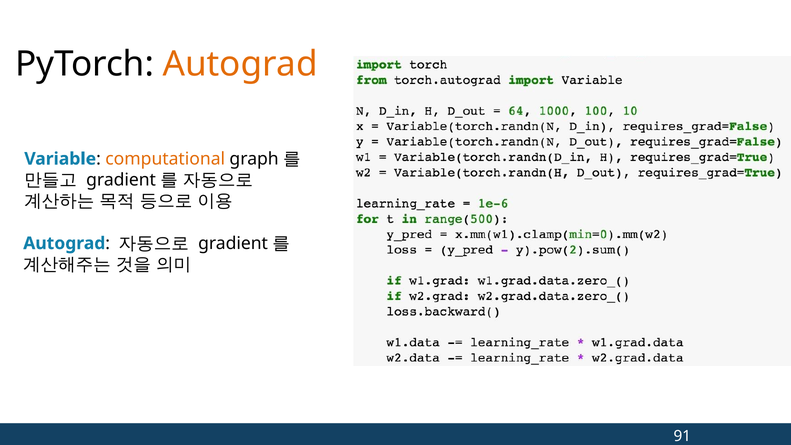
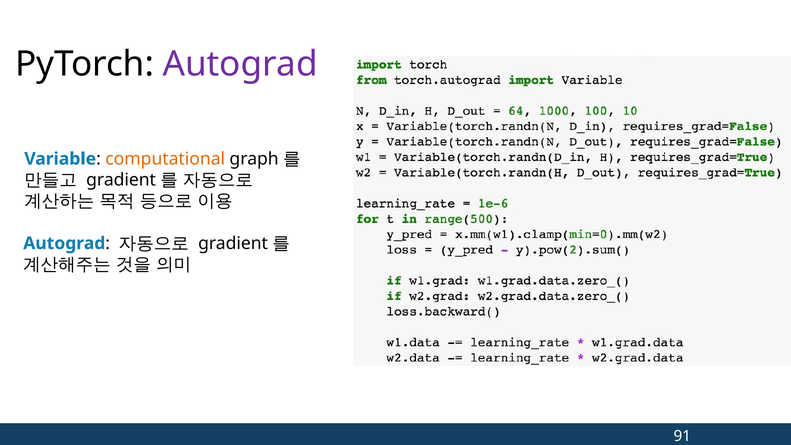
Autograd at (240, 64) colour: orange -> purple
